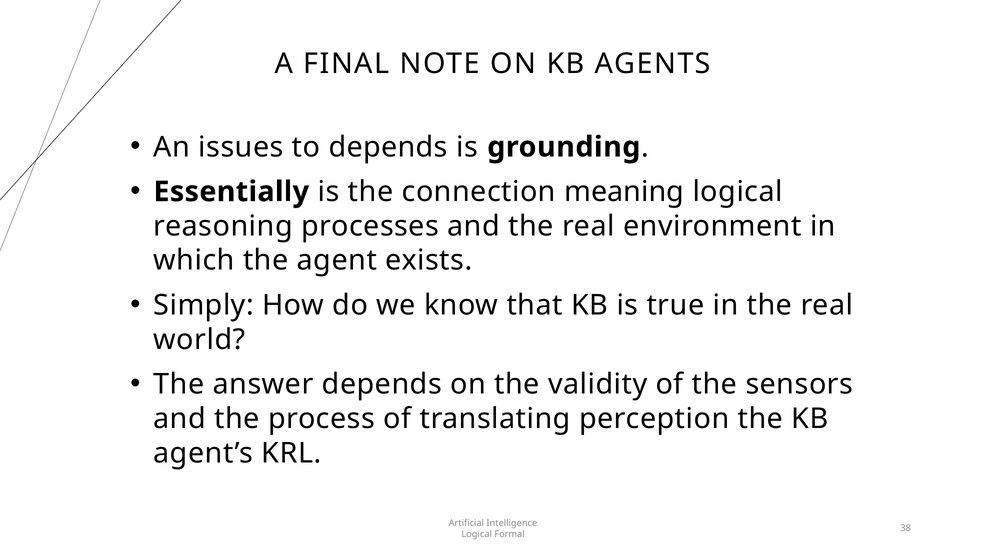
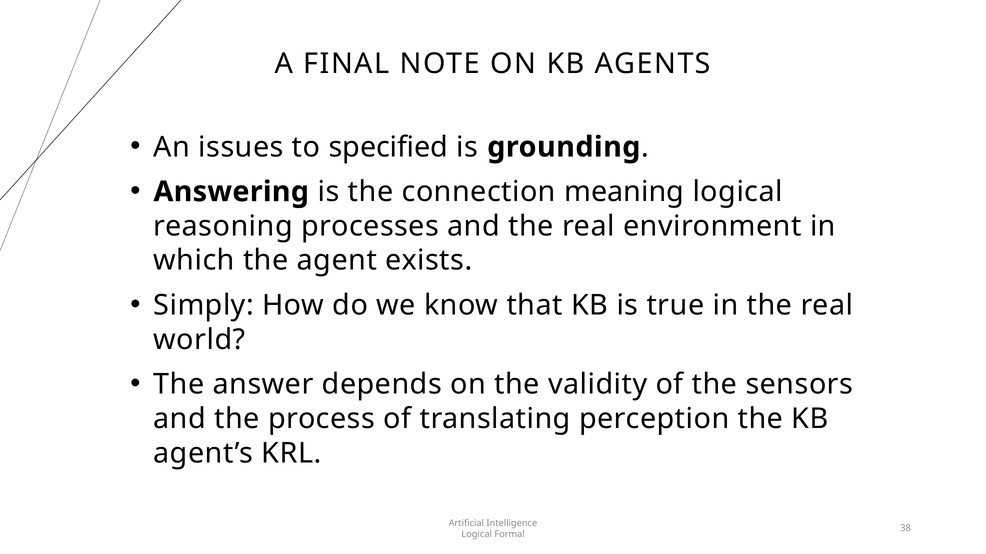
to depends: depends -> specified
Essentially: Essentially -> Answering
